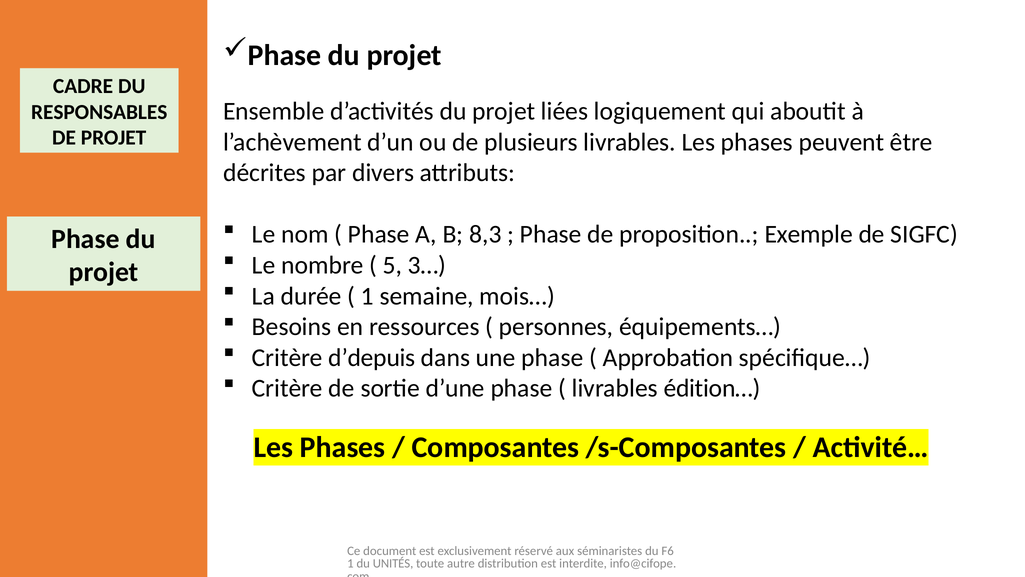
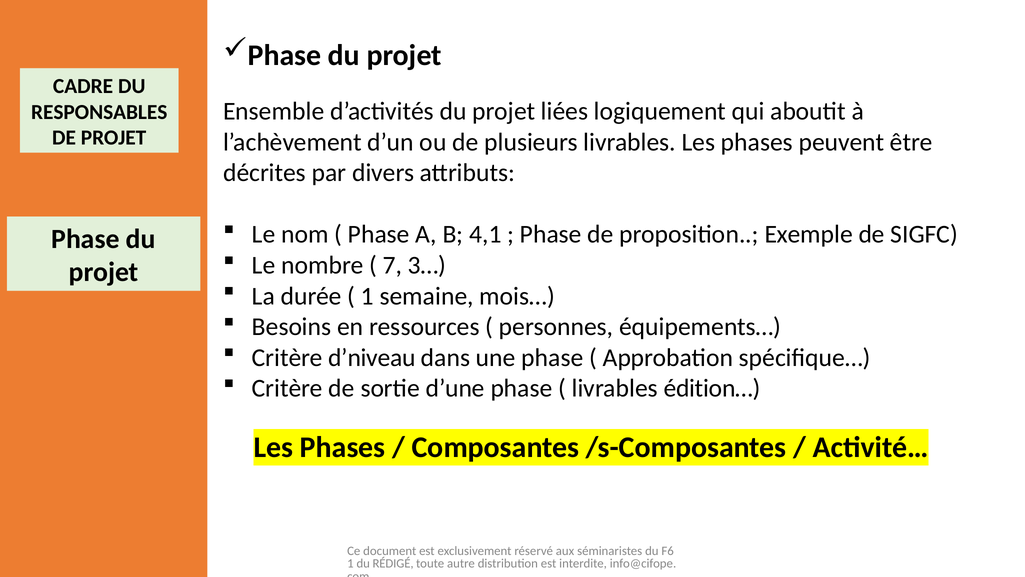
8,3: 8,3 -> 4,1
5: 5 -> 7
d’depuis: d’depuis -> d’niveau
UNITÉS: UNITÉS -> RÉDIGÉ
